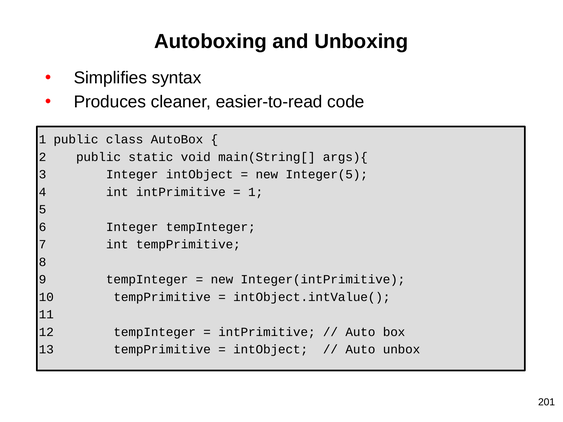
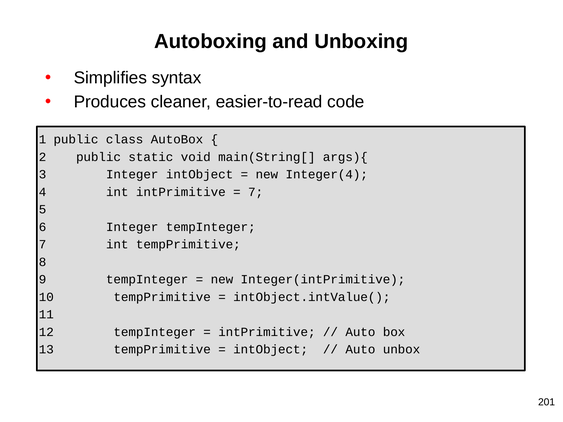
Integer(5: Integer(5 -> Integer(4
1 at (256, 192): 1 -> 7
